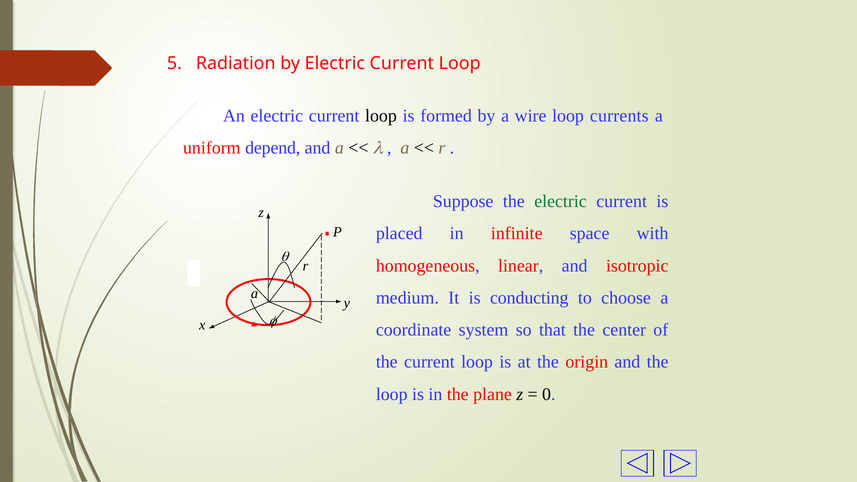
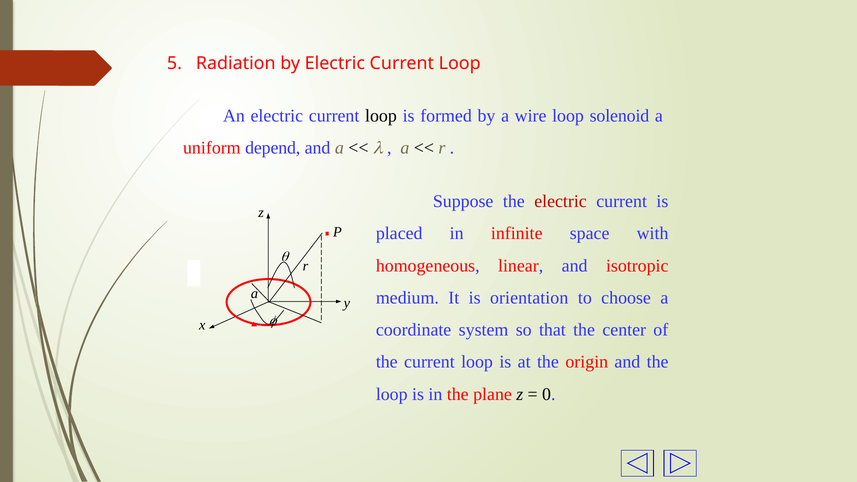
currents: currents -> solenoid
electric at (561, 201) colour: green -> red
conducting: conducting -> orientation
